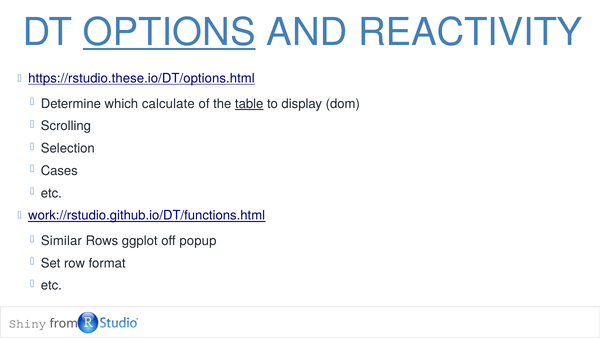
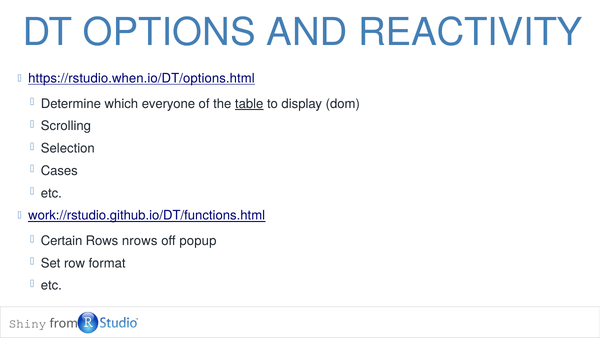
OPTIONS underline: present -> none
https://rstudio.these.io/DT/options.html: https://rstudio.these.io/DT/options.html -> https://rstudio.when.io/DT/options.html
calculate: calculate -> everyone
Similar: Similar -> Certain
ggplot: ggplot -> nrows
